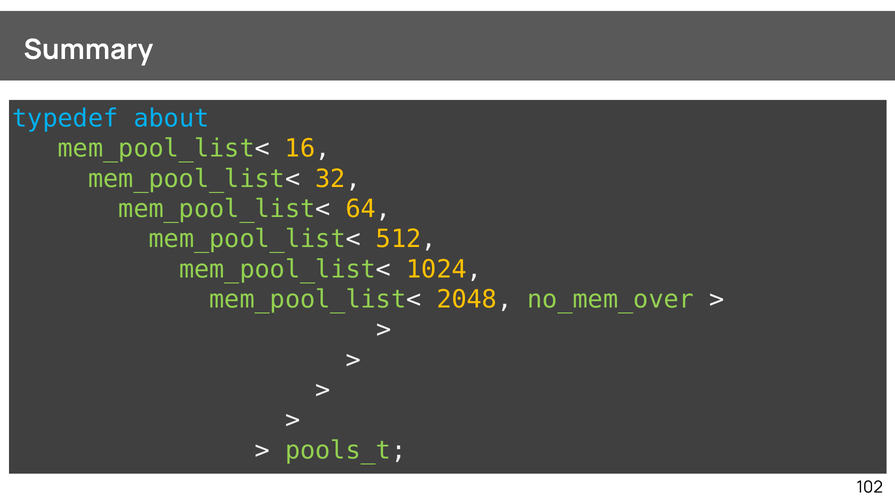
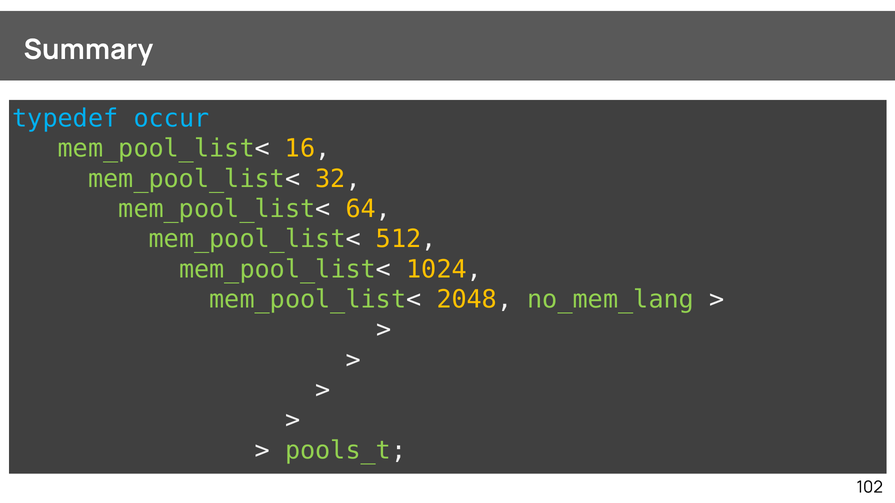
about: about -> occur
no_mem_over: no_mem_over -> no_mem_lang
